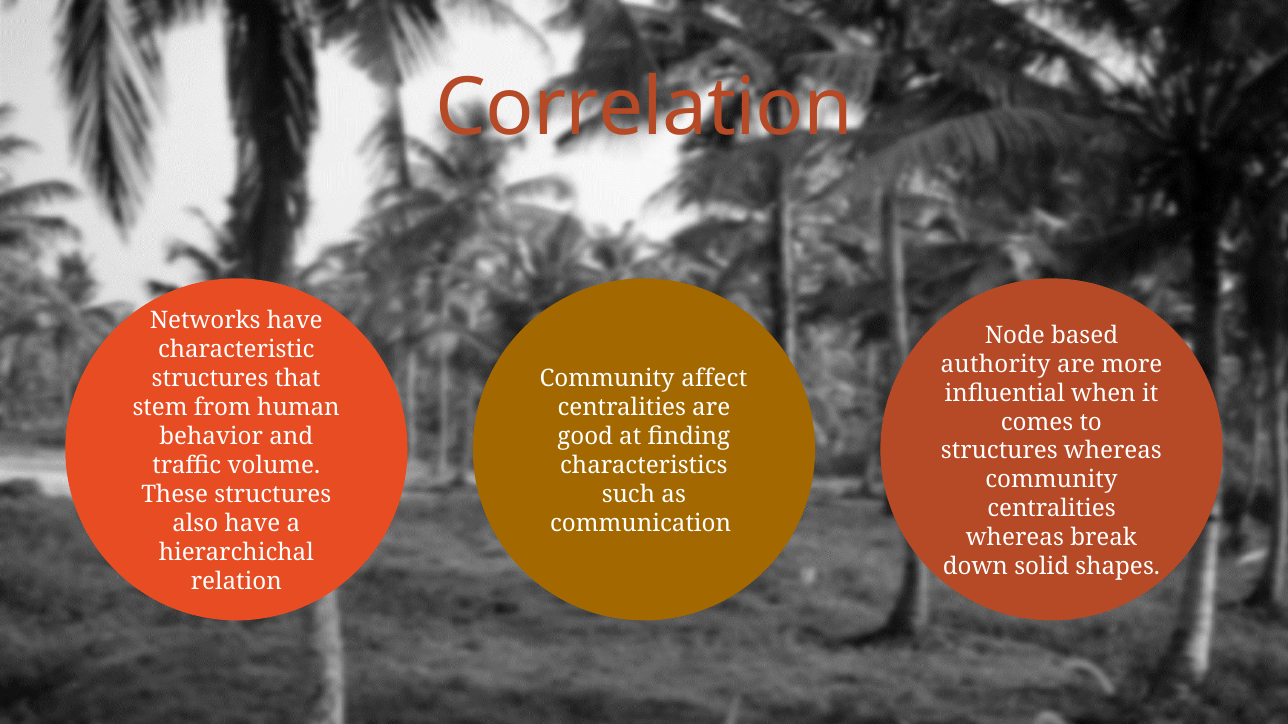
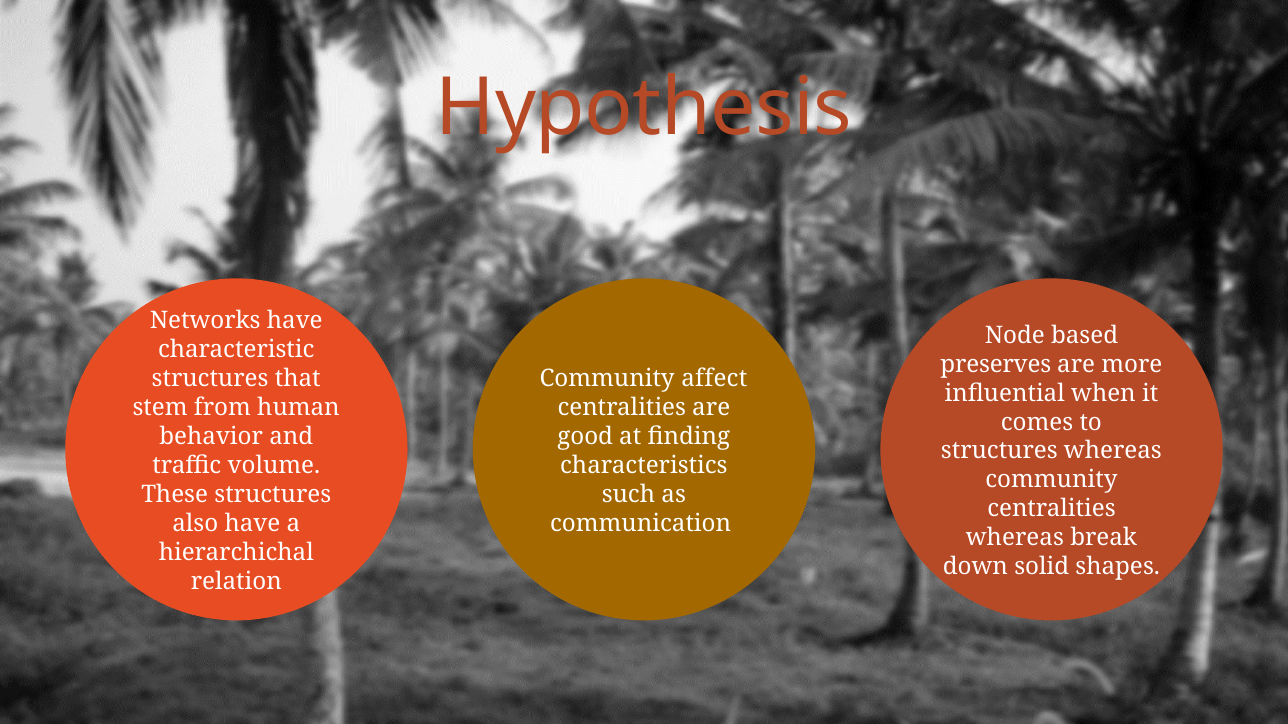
Correlation: Correlation -> Hypothesis
authority: authority -> preserves
